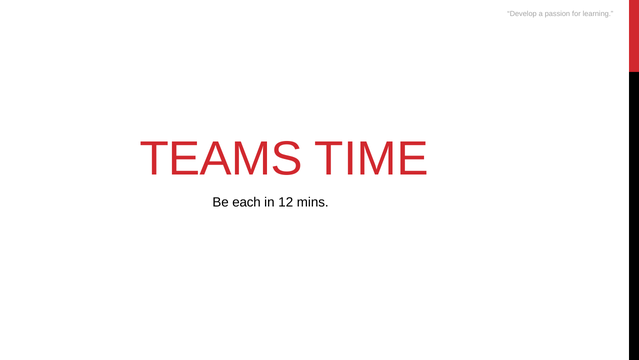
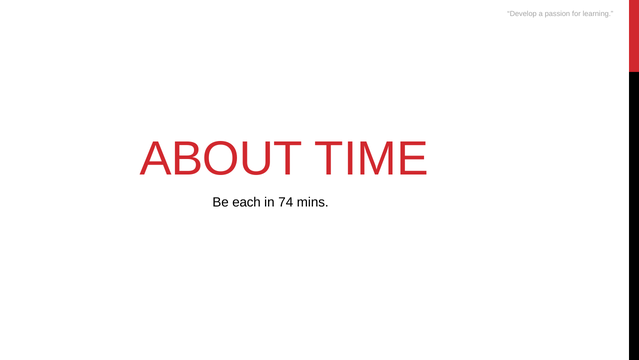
TEAMS: TEAMS -> ABOUT
12: 12 -> 74
